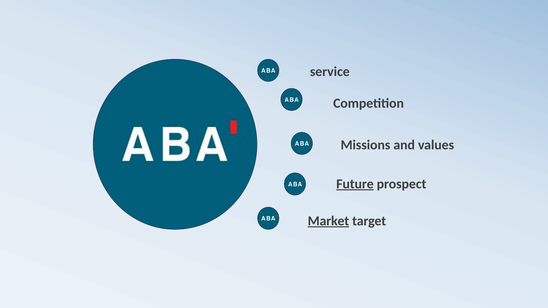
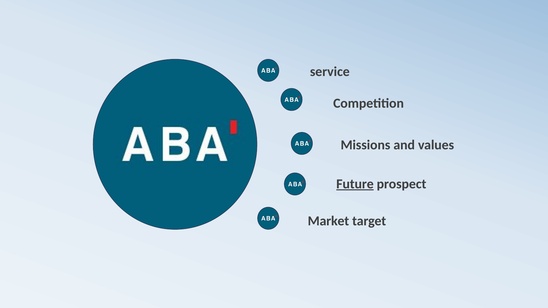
Market underline: present -> none
